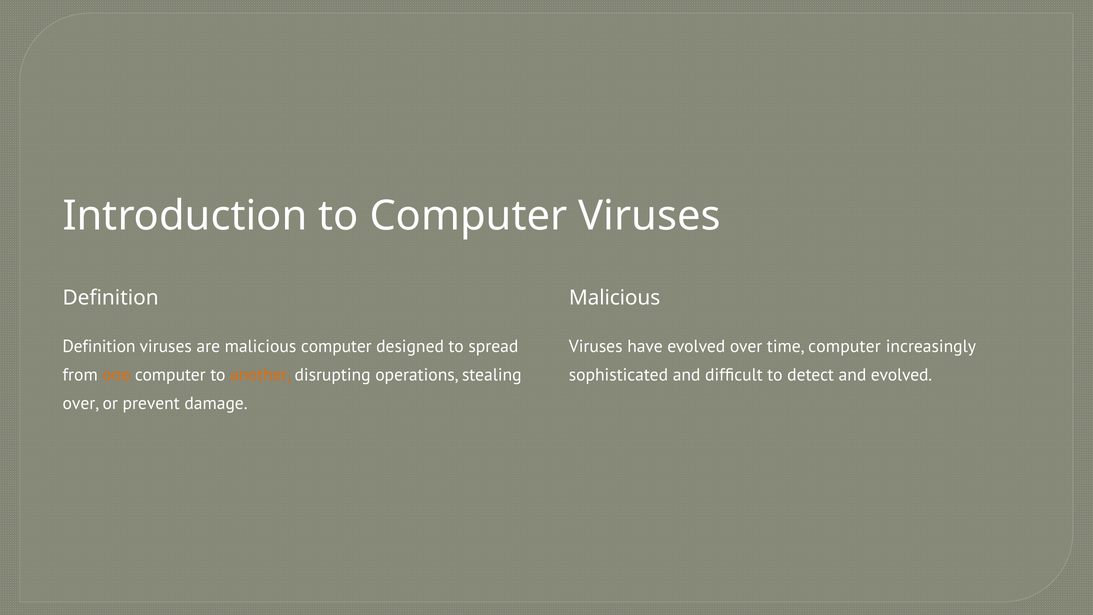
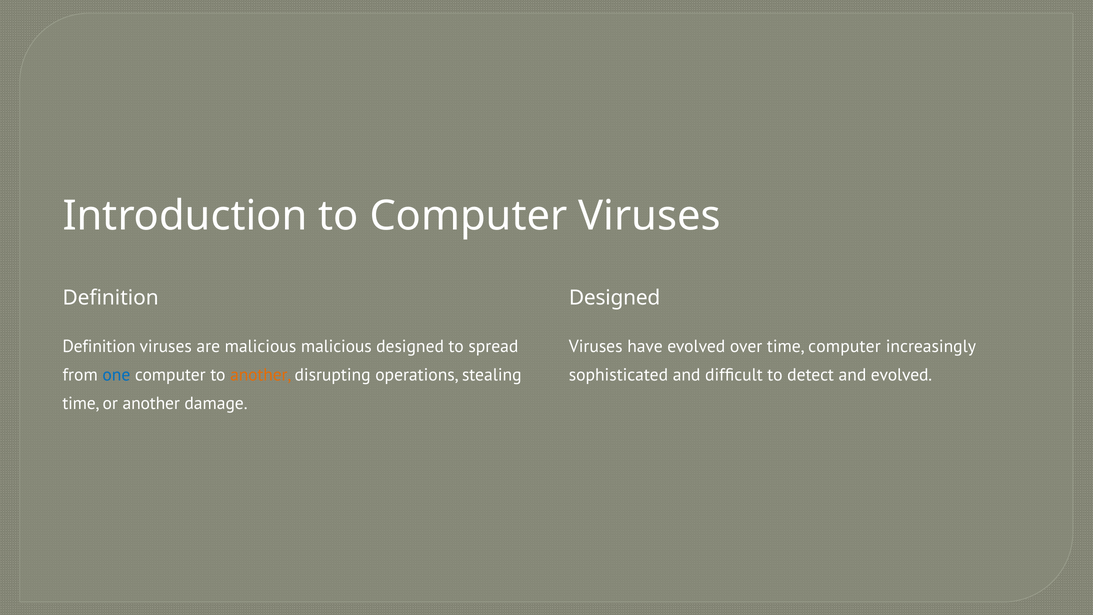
Malicious at (615, 298): Malicious -> Designed
malicious computer: computer -> malicious
one colour: orange -> blue
over at (81, 403): over -> time
or prevent: prevent -> another
